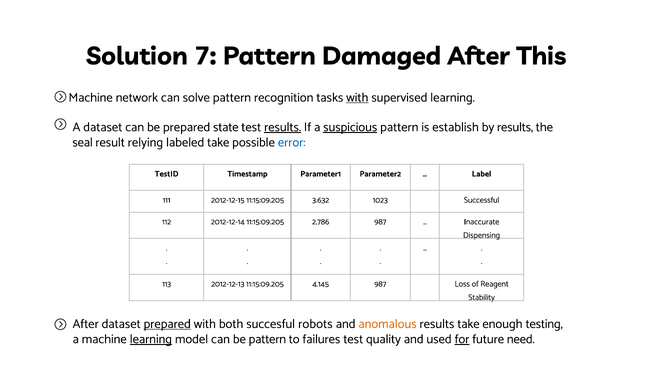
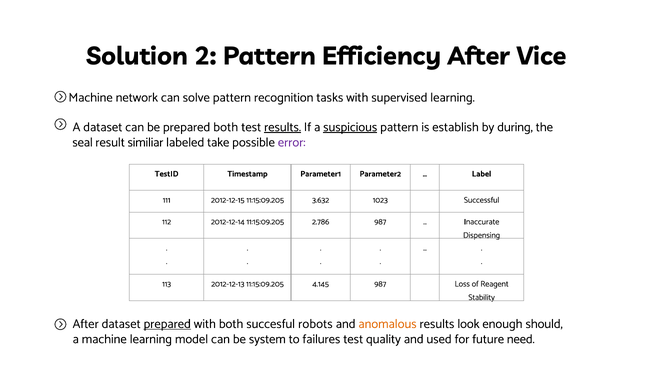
7: 7 -> 2
Damaged: Damaged -> Efficiency
This: This -> Vice
with at (357, 97) underline: present -> none
prepared state: state -> both
by results: results -> during
relying: relying -> similiar
error colour: blue -> purple
results take: take -> look
testing: testing -> should
learning at (151, 339) underline: present -> none
be pattern: pattern -> system
for underline: present -> none
